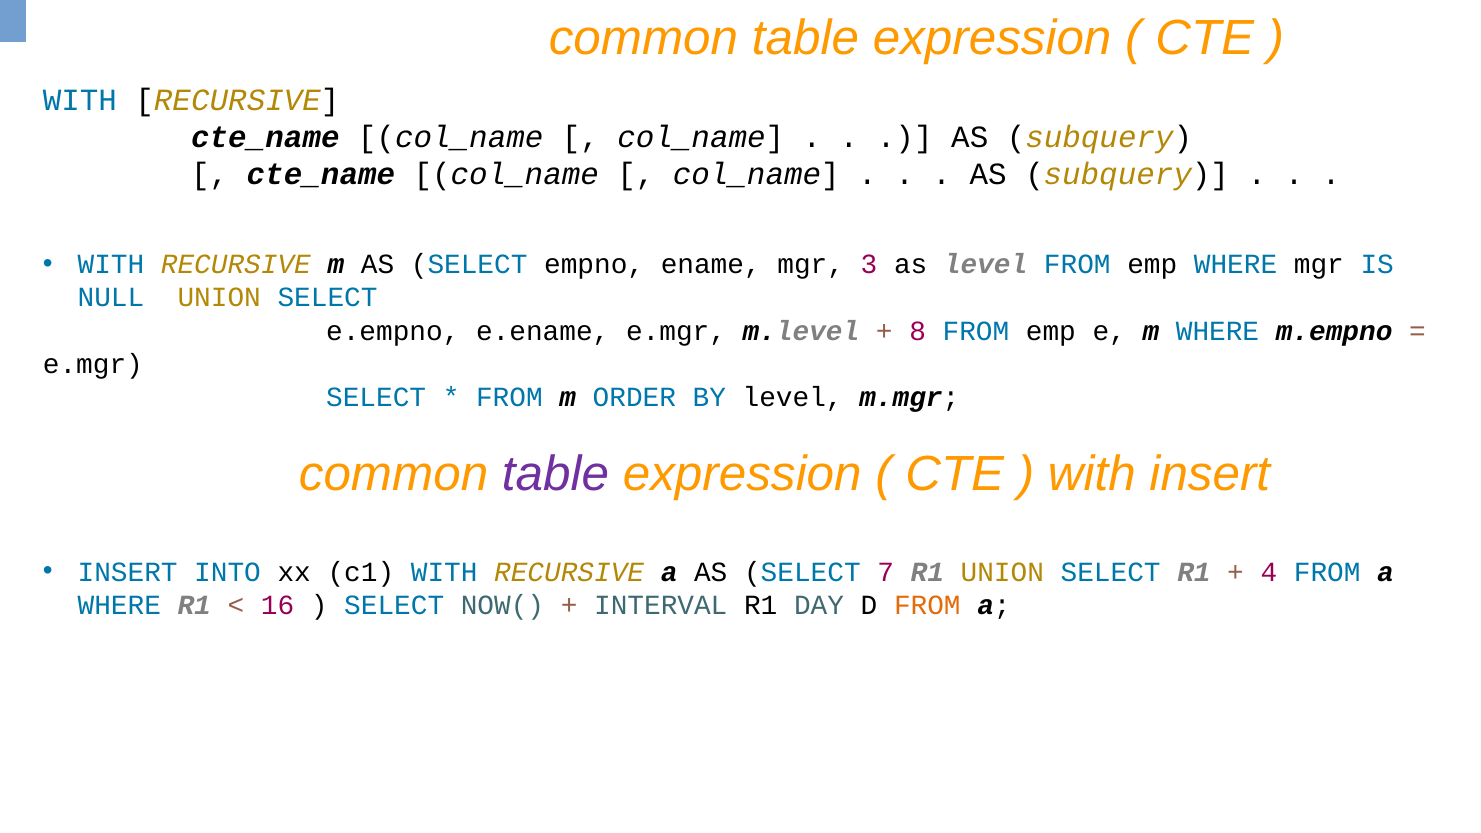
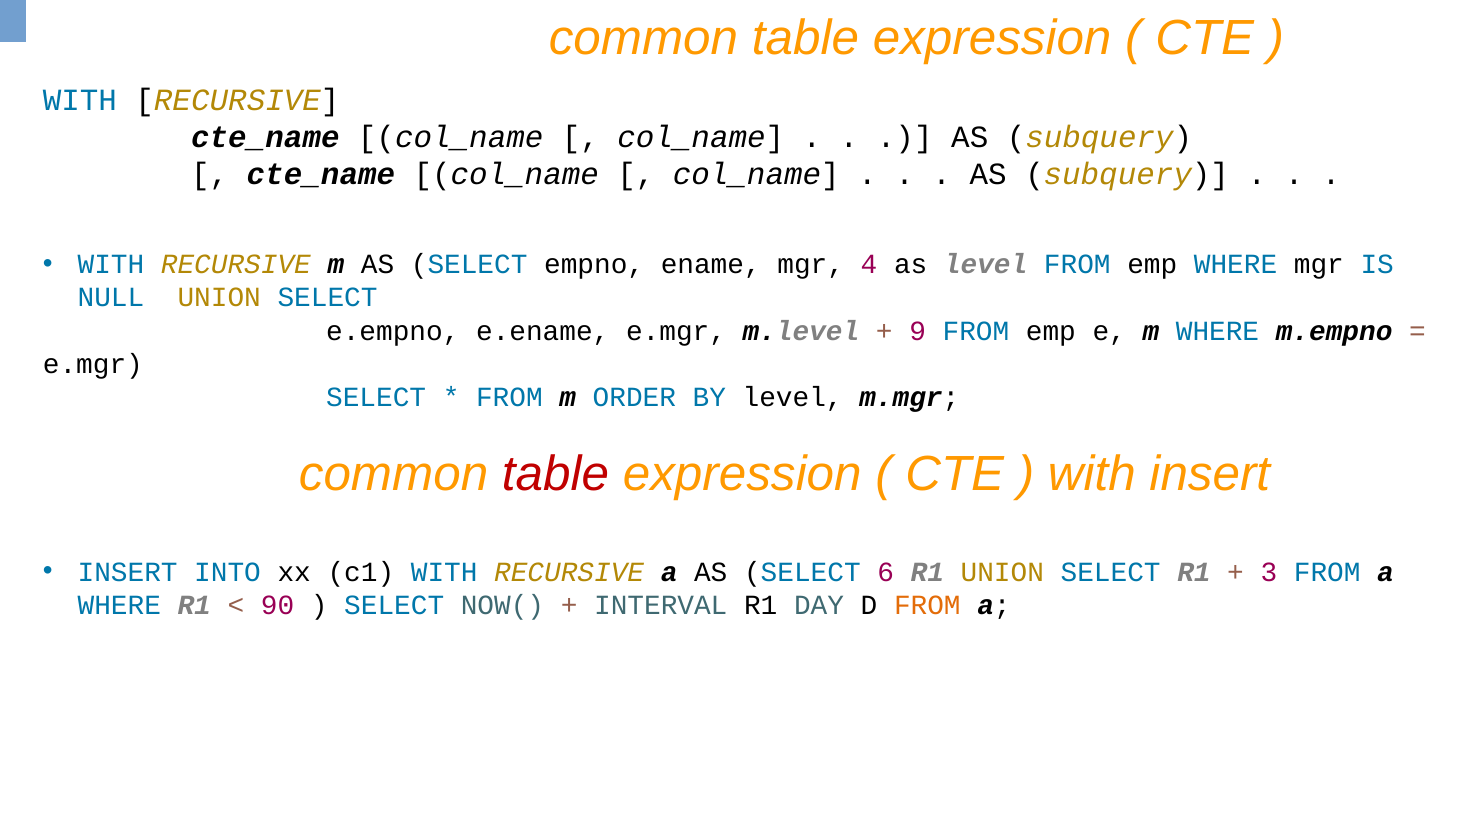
3: 3 -> 4
8: 8 -> 9
table at (555, 474) colour: purple -> red
7: 7 -> 6
4: 4 -> 3
16: 16 -> 90
